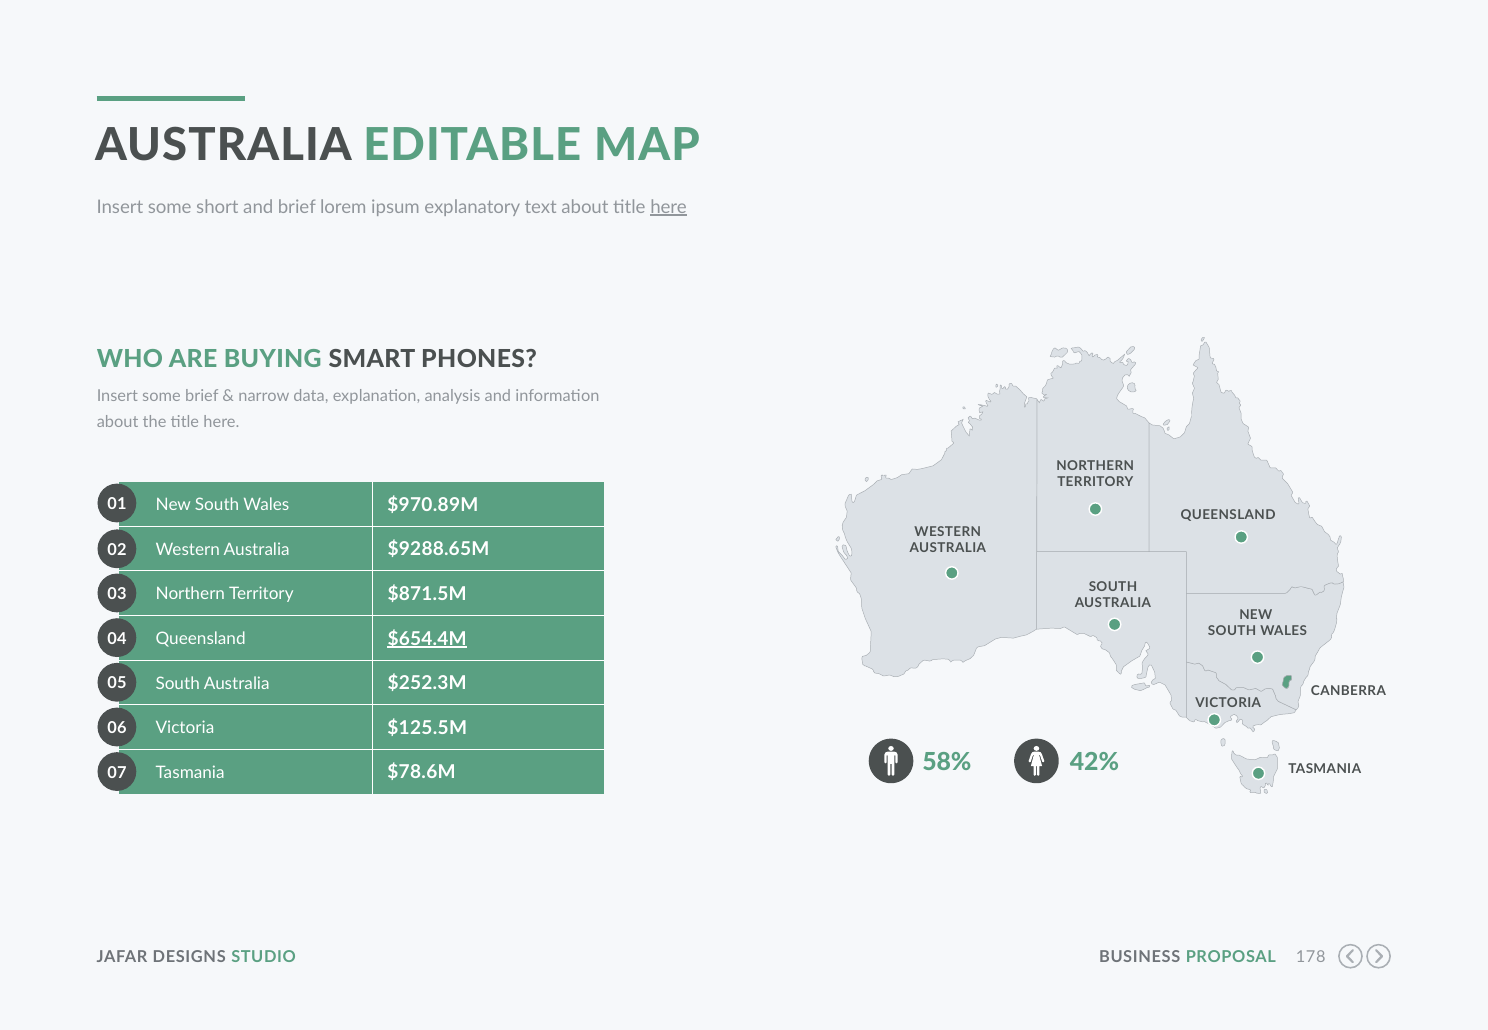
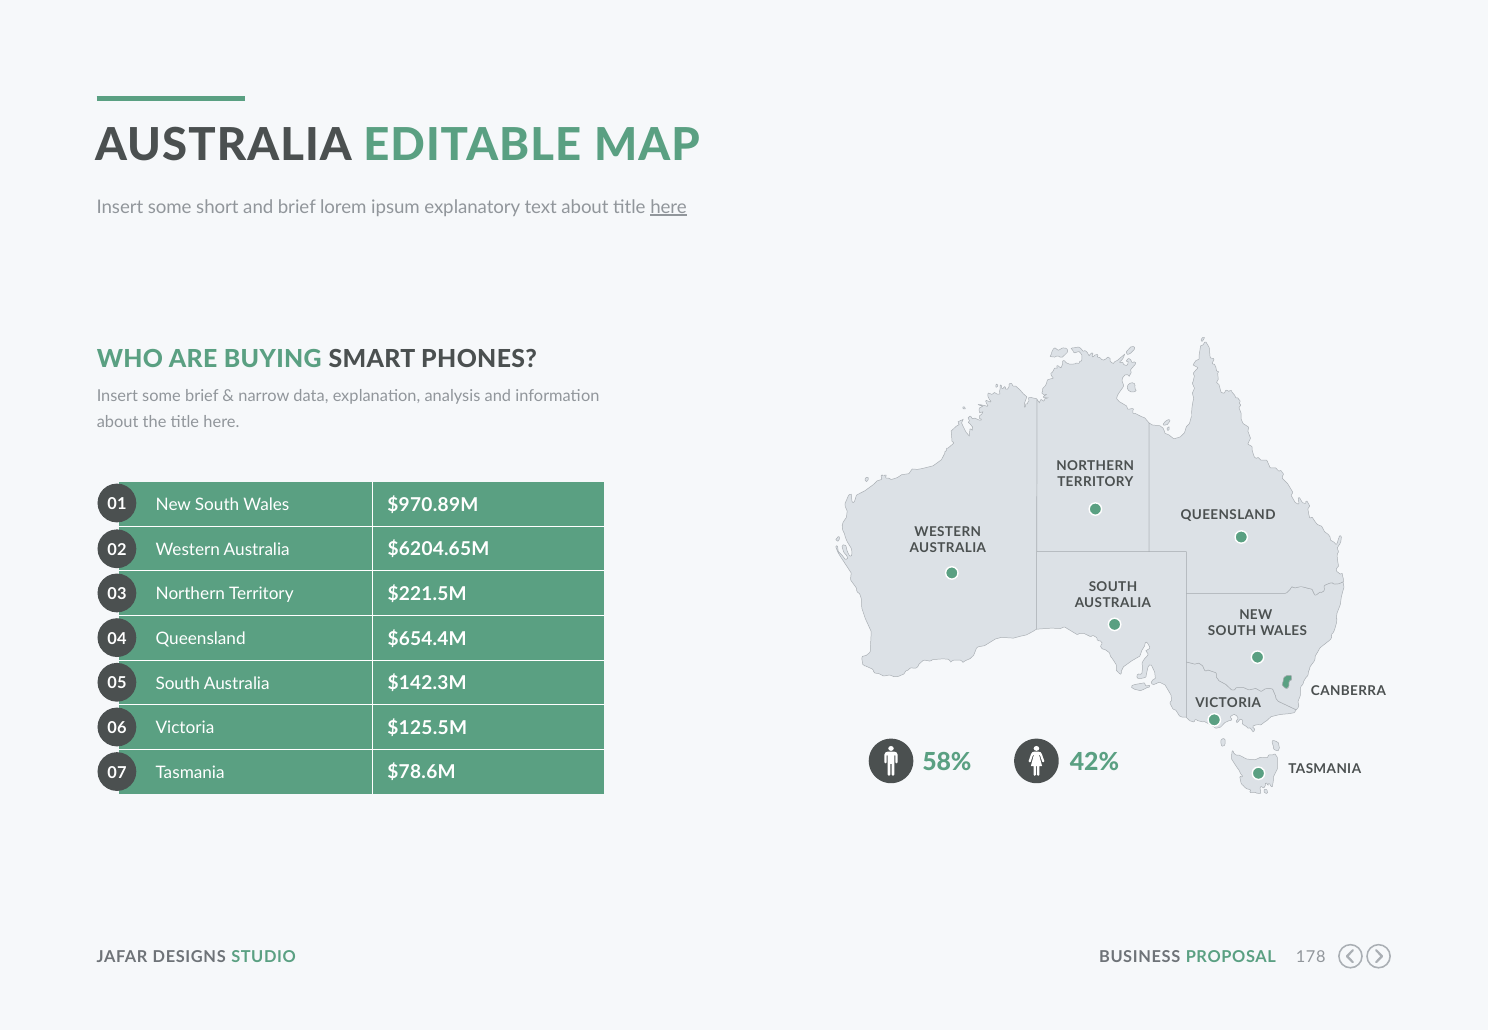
$9288.65M: $9288.65M -> $6204.65M
$871.5M: $871.5M -> $221.5M
$654.4M underline: present -> none
$252.3M: $252.3M -> $142.3M
